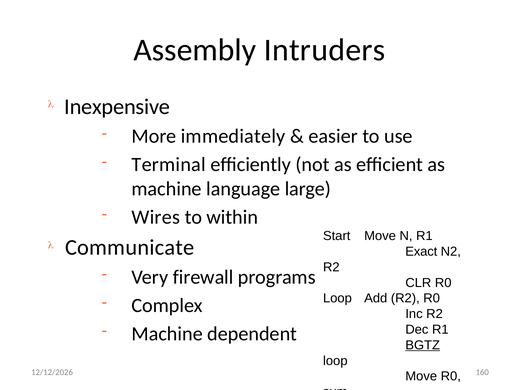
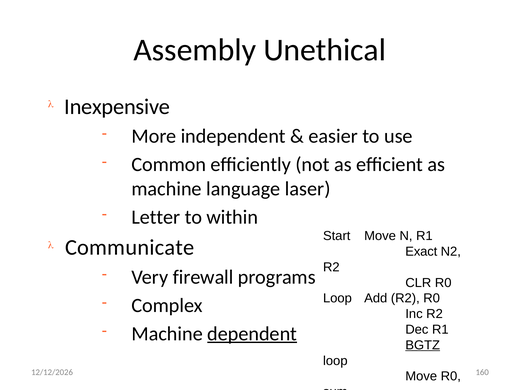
Intruders: Intruders -> Unethical
immediately: immediately -> independent
Terminal: Terminal -> Common
large: large -> laser
Wires: Wires -> Letter
dependent underline: none -> present
